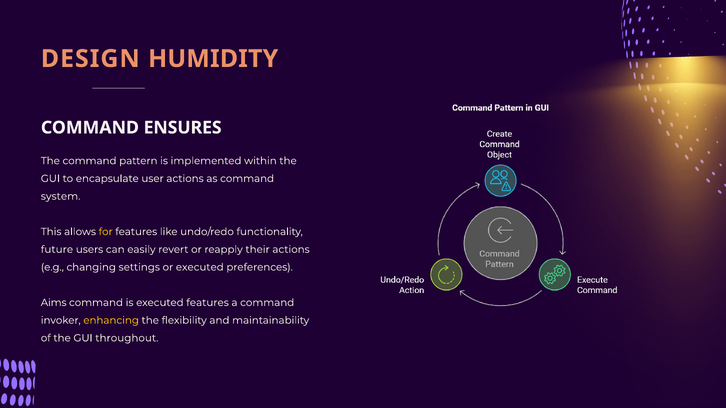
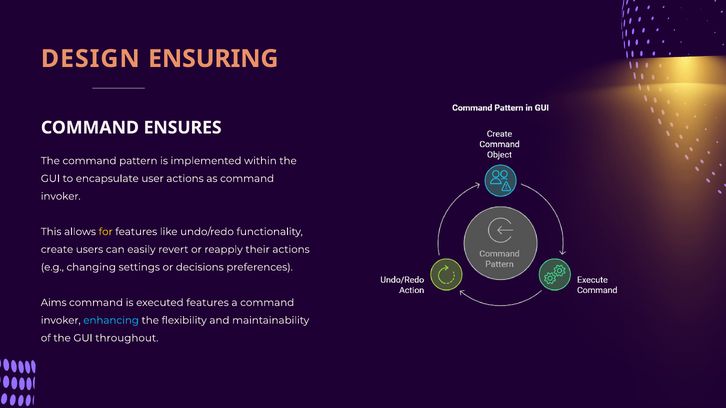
HUMIDITY: HUMIDITY -> ENSURING
system at (61, 196): system -> invoker
future: future -> create
or executed: executed -> decisions
enhancing colour: yellow -> light blue
